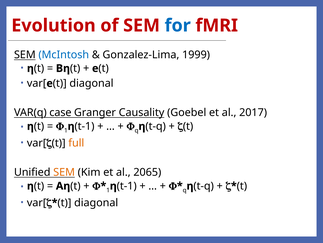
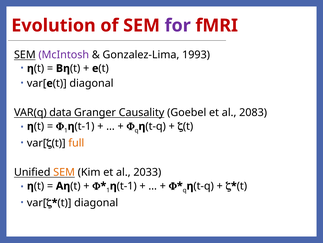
for colour: blue -> purple
McIntosh colour: blue -> purple
1999: 1999 -> 1993
case: case -> data
2017: 2017 -> 2083
2065: 2065 -> 2033
